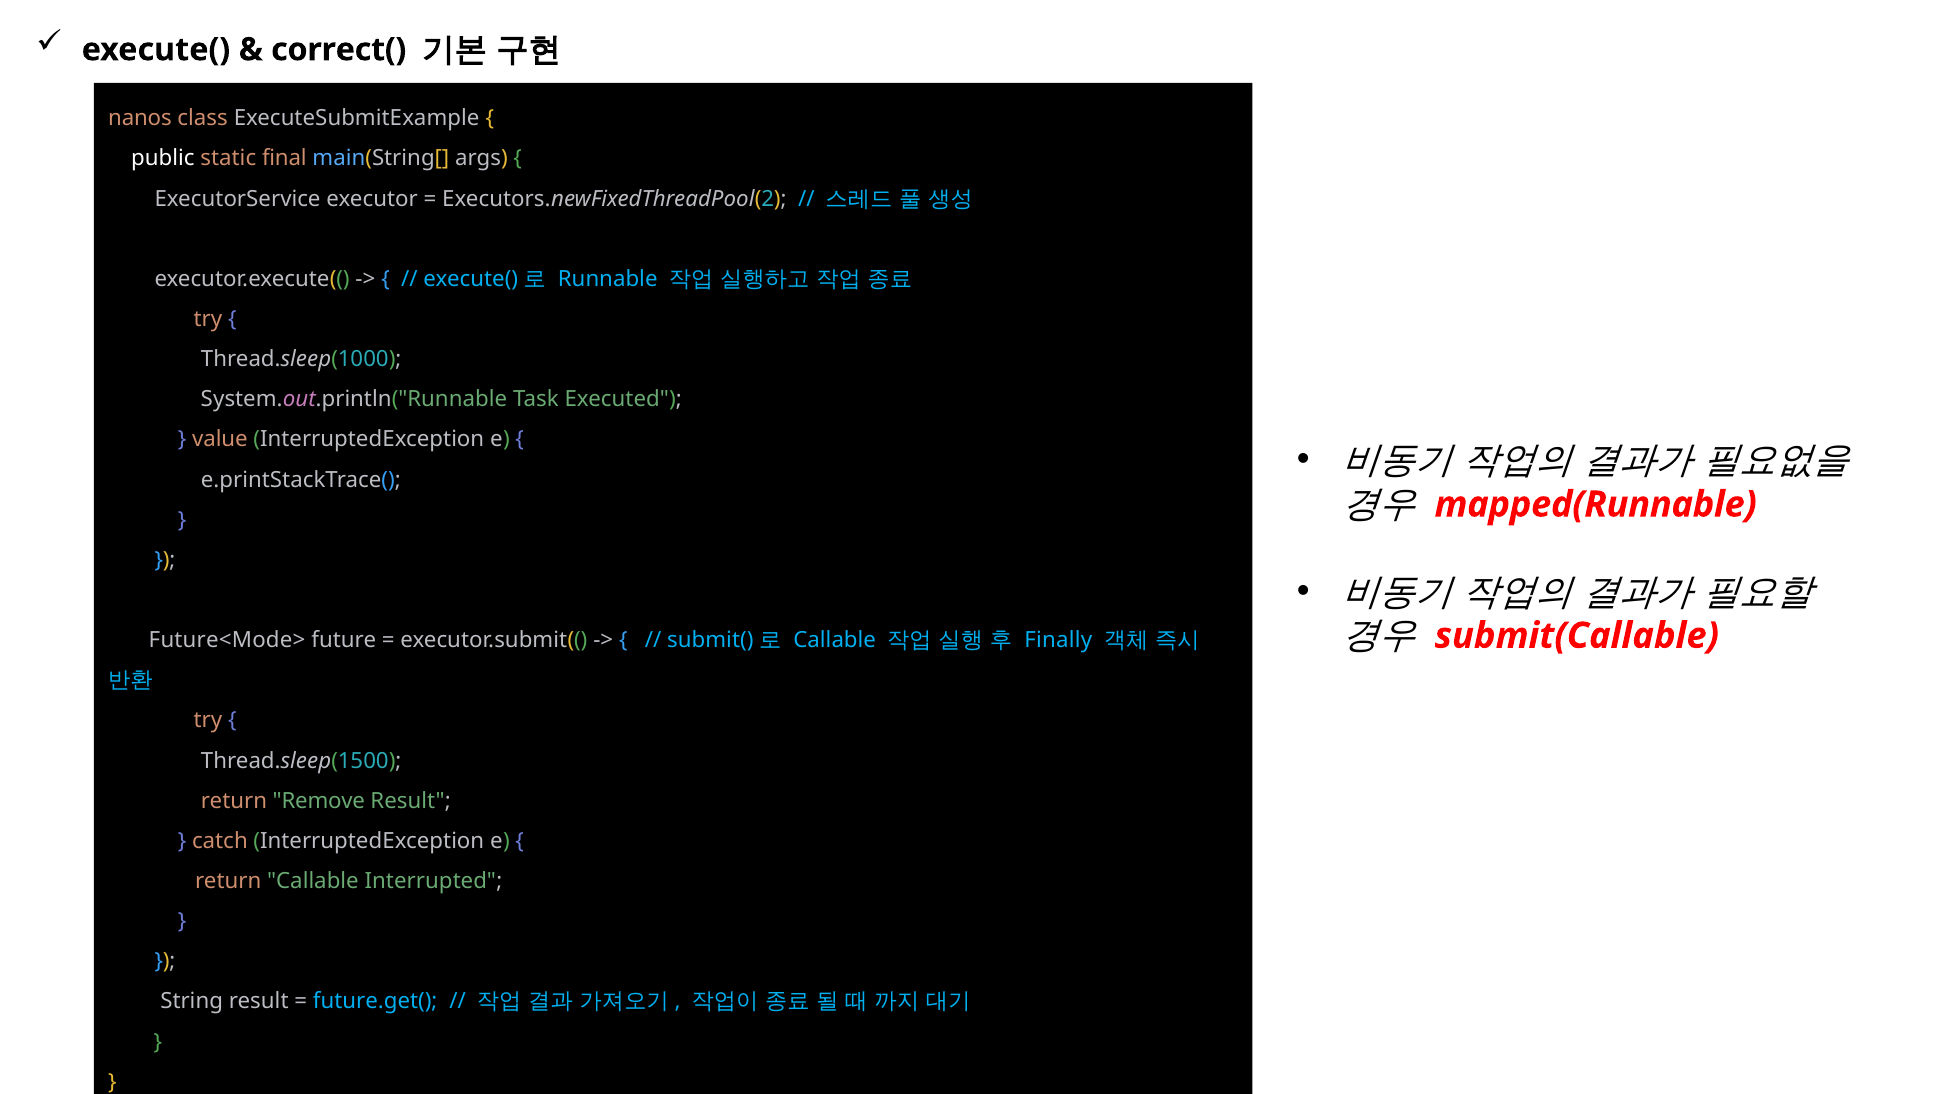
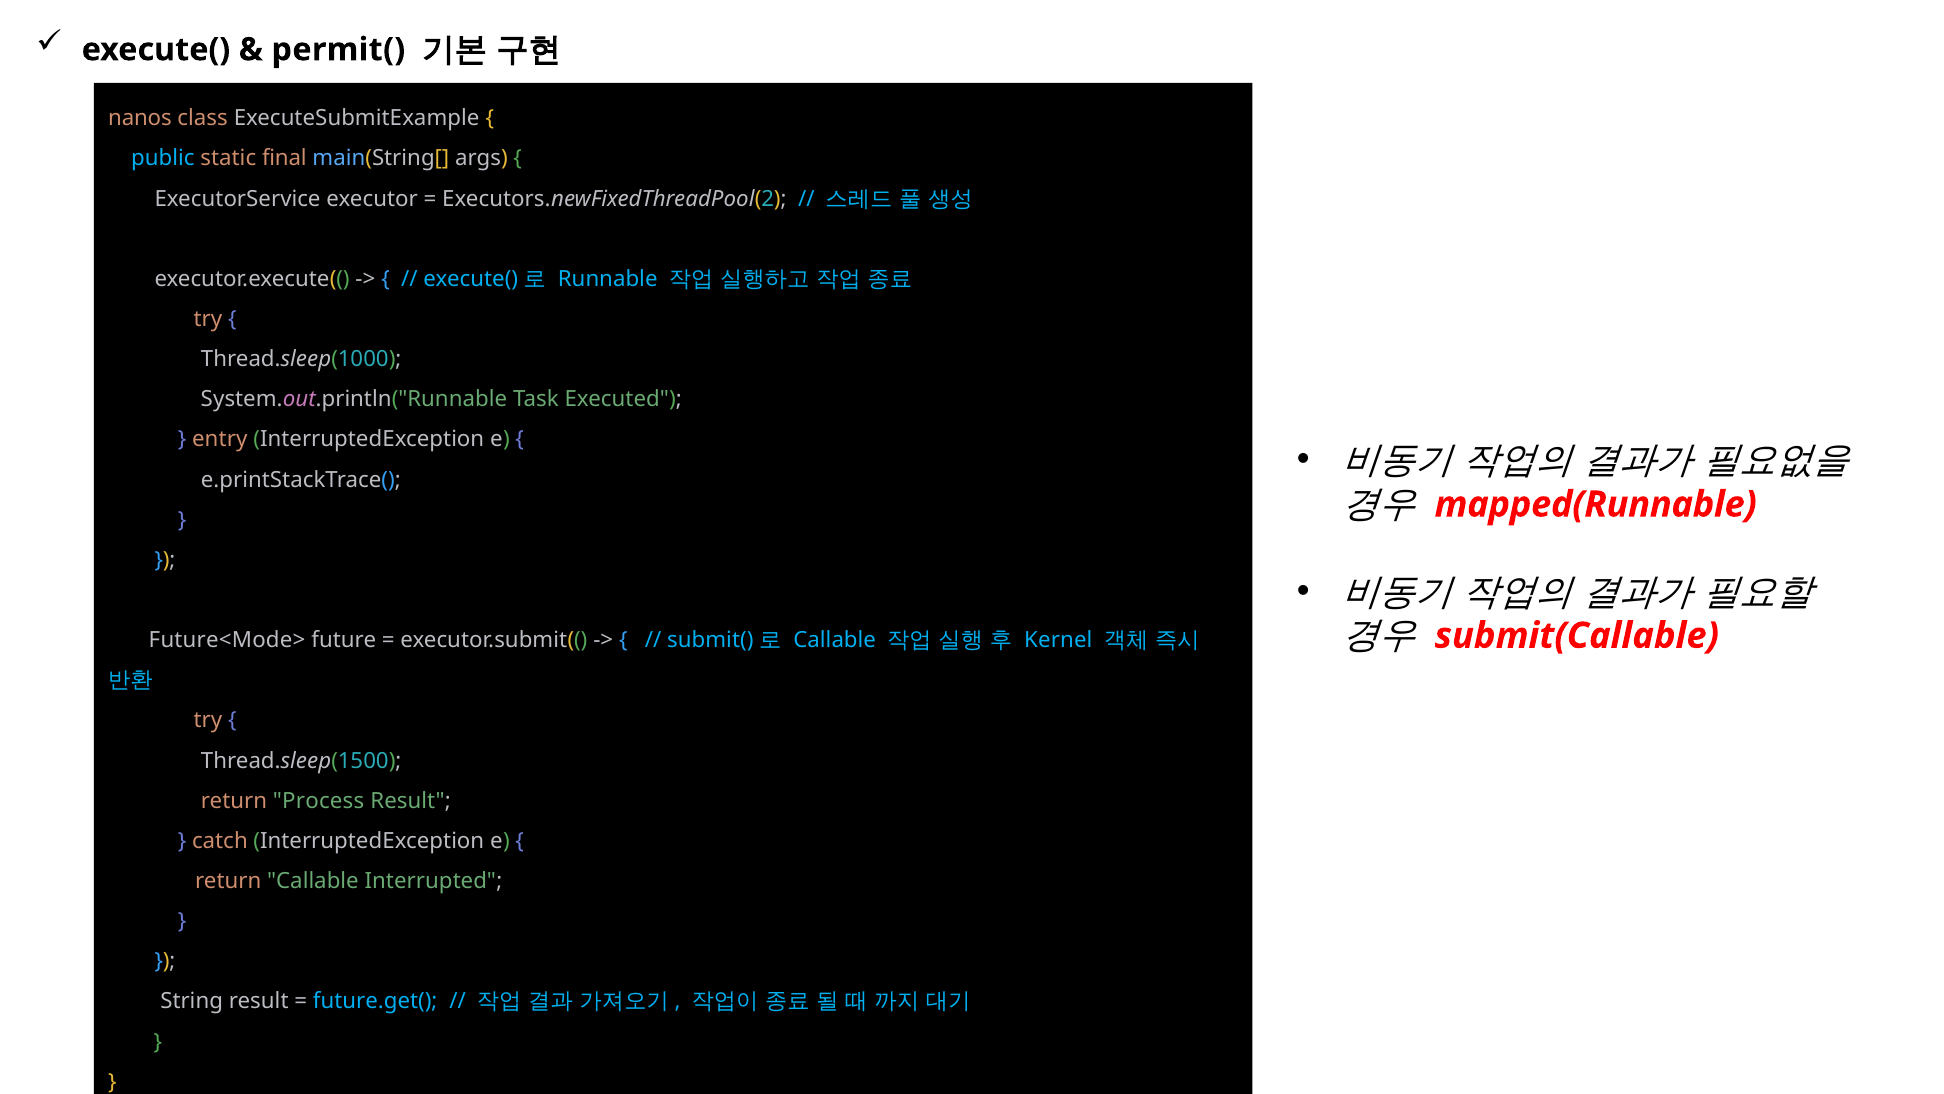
correct(: correct( -> permit(
public colour: white -> light blue
value: value -> entry
Finally: Finally -> Kernel
Remove: Remove -> Process
